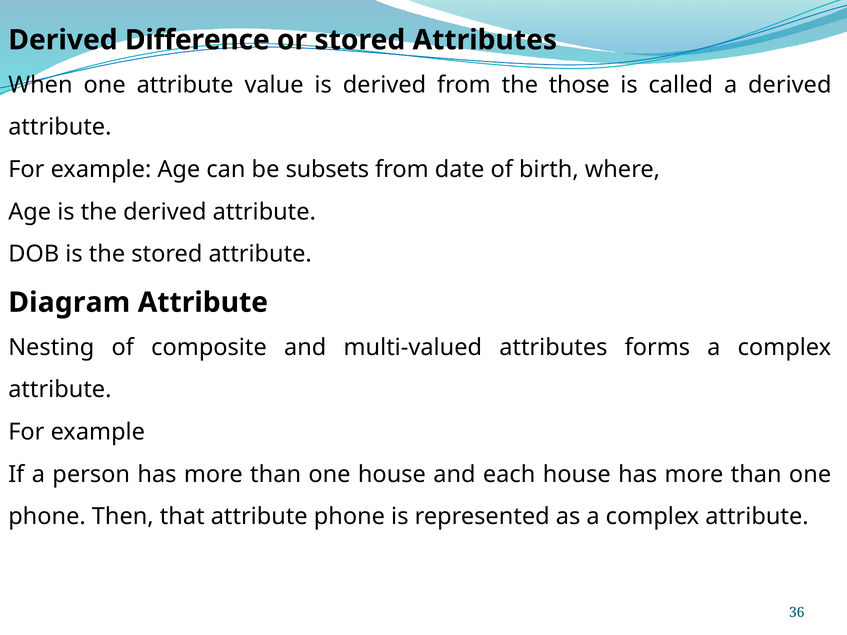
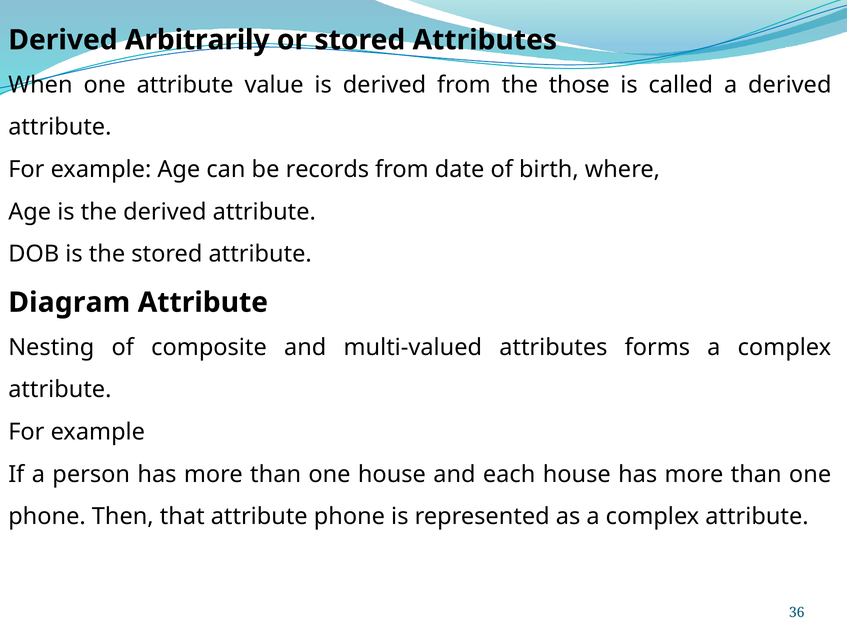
Difference: Difference -> Arbitrarily
subsets: subsets -> records
